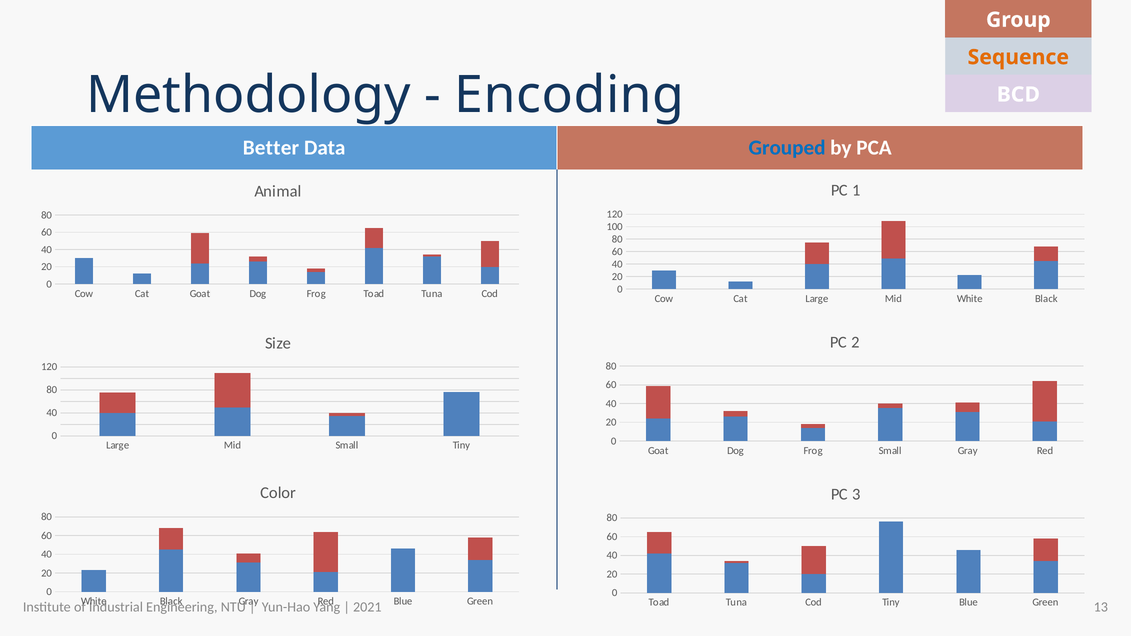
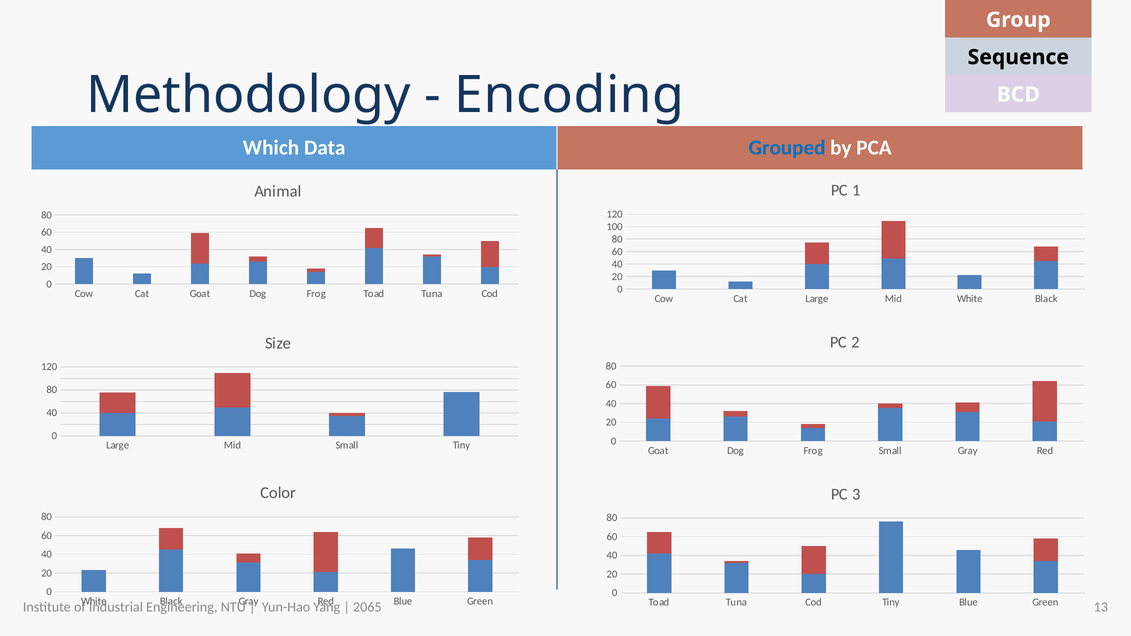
Sequence colour: orange -> black
Better: Better -> Which
2021: 2021 -> 2065
